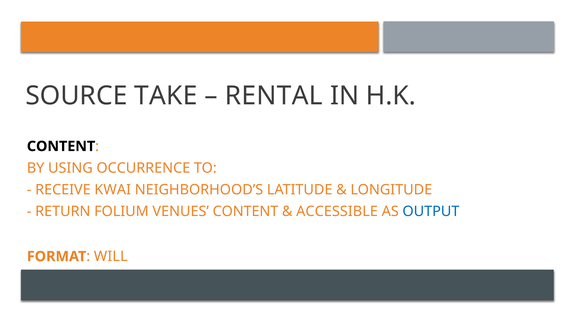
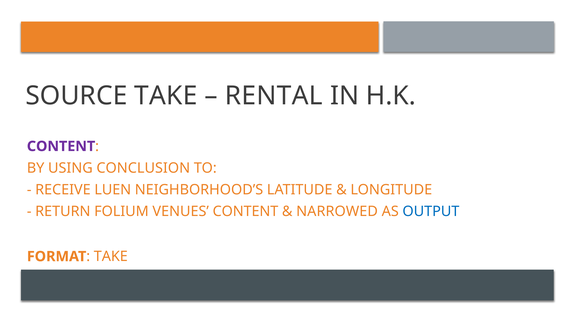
CONTENT at (61, 146) colour: black -> purple
OCCURRENCE: OCCURRENCE -> CONCLUSION
KWAI: KWAI -> LUEN
ACCESSIBLE: ACCESSIBLE -> NARROWED
WILL at (111, 256): WILL -> TAKE
